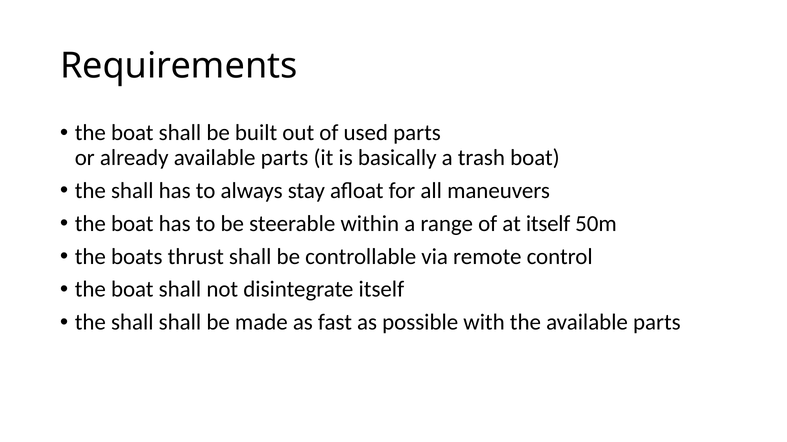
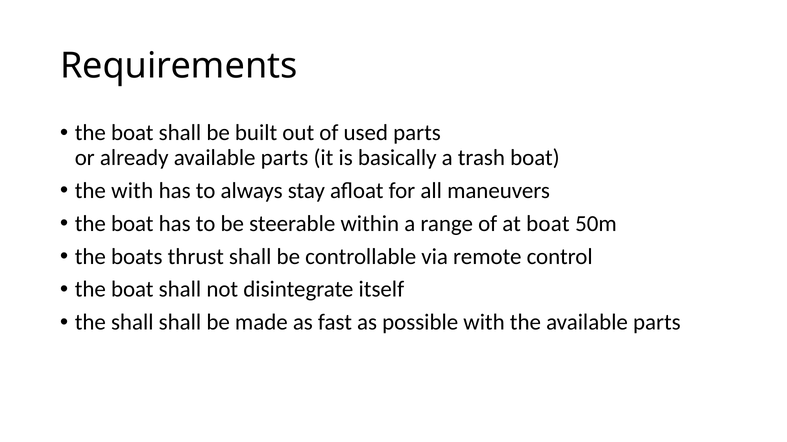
shall at (132, 191): shall -> with
at itself: itself -> boat
